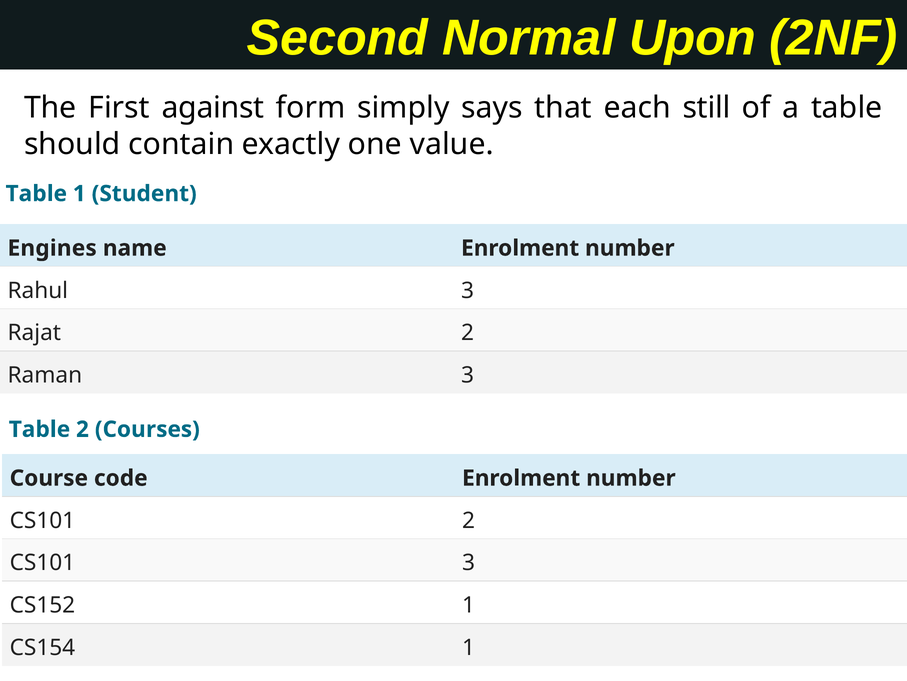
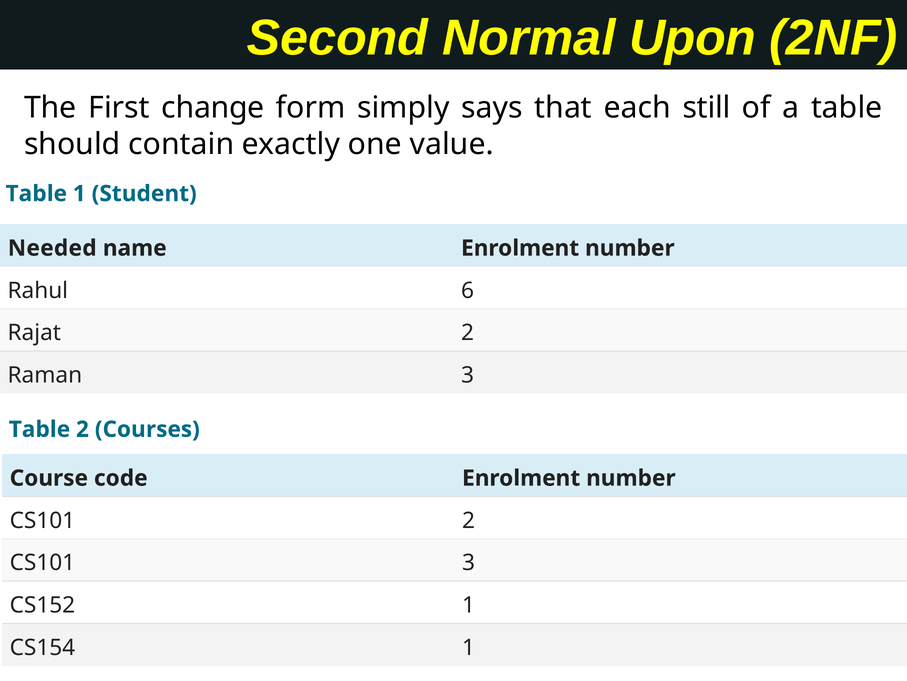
against: against -> change
Engines: Engines -> Needed
Rahul 3: 3 -> 6
